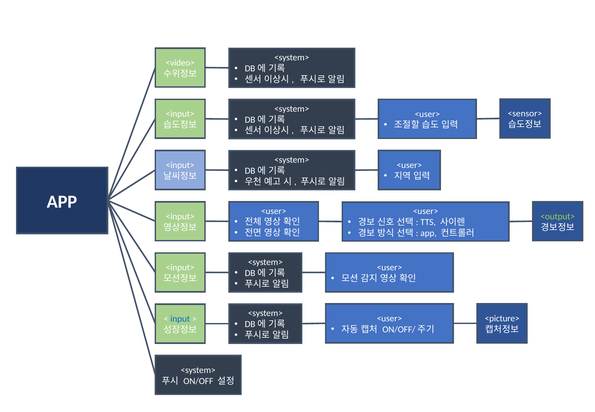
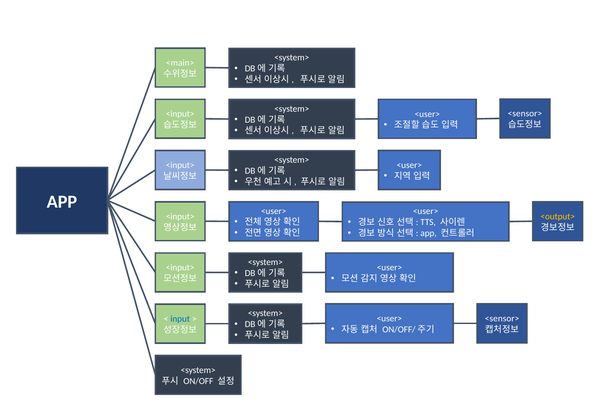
<video>: <video> -> <main>
<output> colour: light green -> yellow
<picture> at (502, 318): <picture> -> <sensor>
